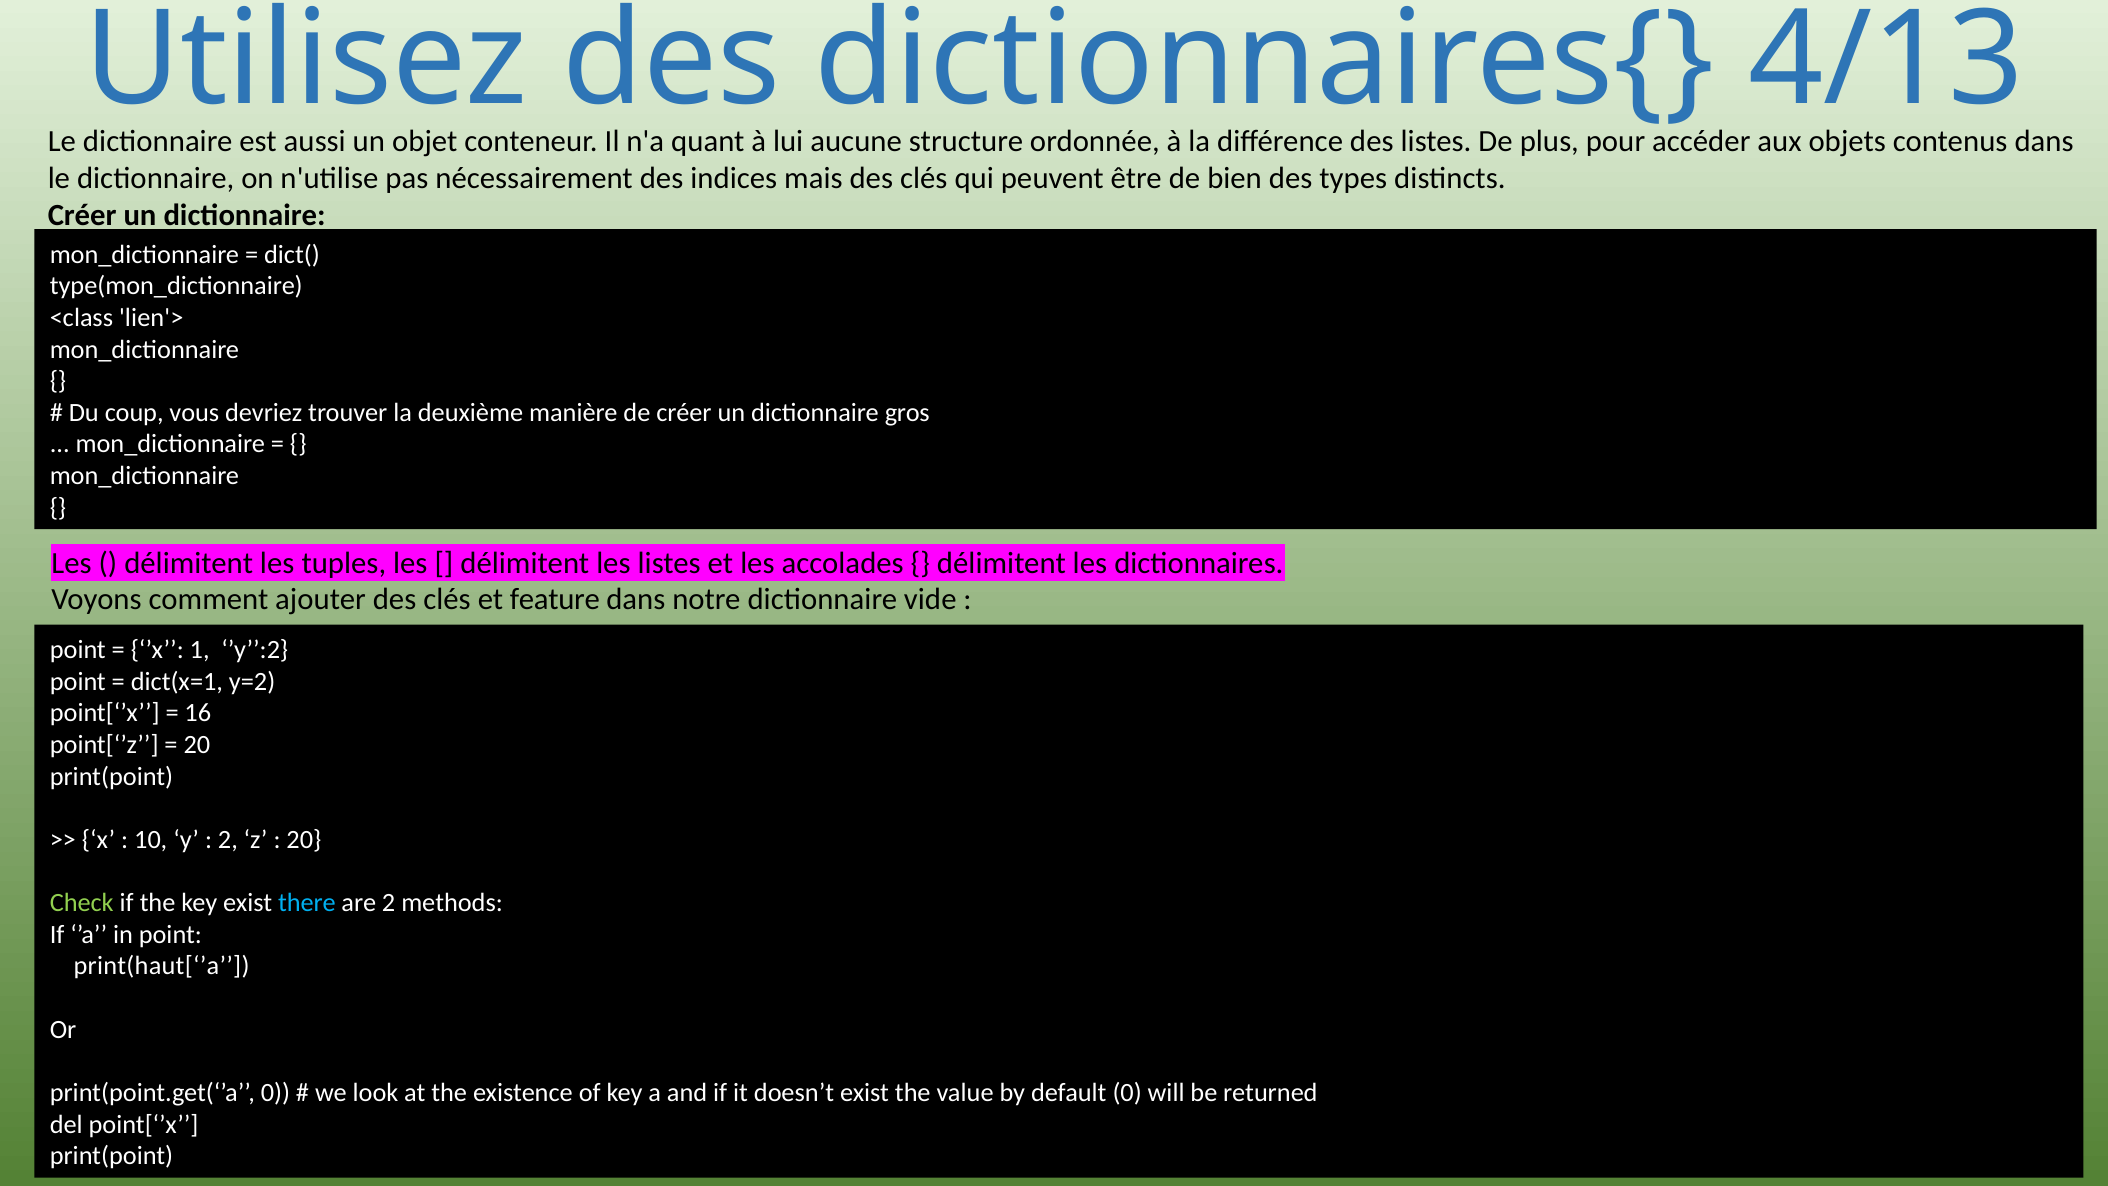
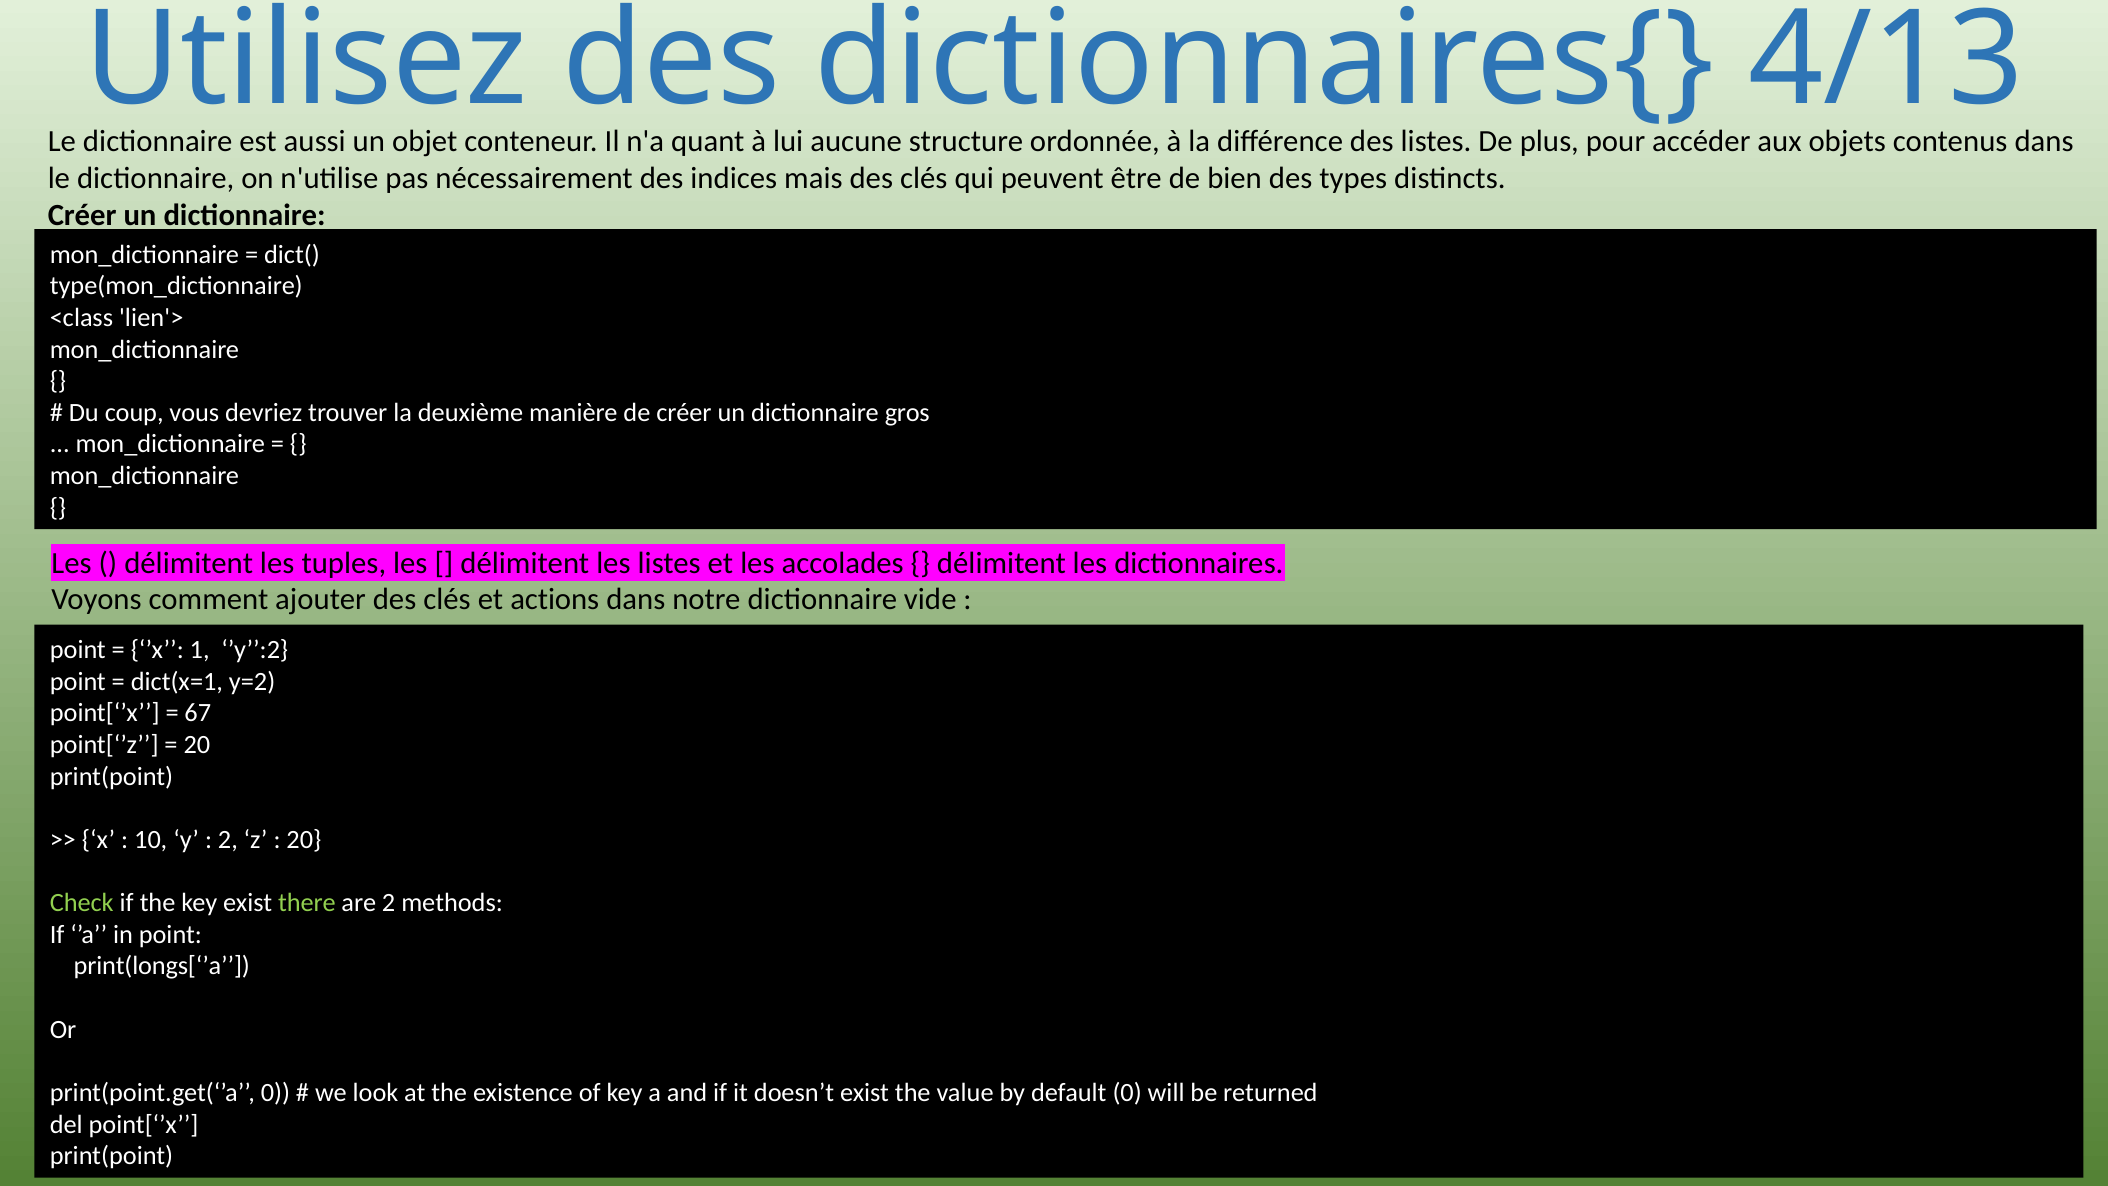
feature: feature -> actions
16: 16 -> 67
there colour: light blue -> light green
print(haut[‘’a: print(haut[‘’a -> print(longs[‘’a
